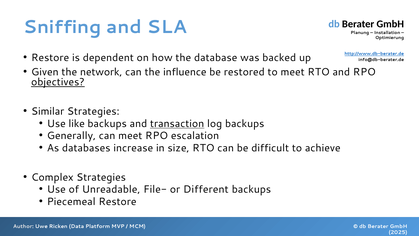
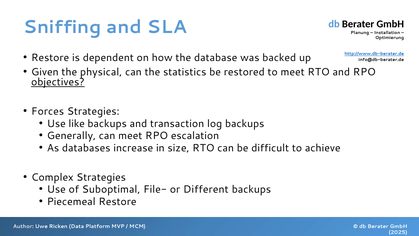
network: network -> physical
influence: influence -> statistics
Similar: Similar -> Forces
transaction underline: present -> none
Unreadable: Unreadable -> Suboptimal
